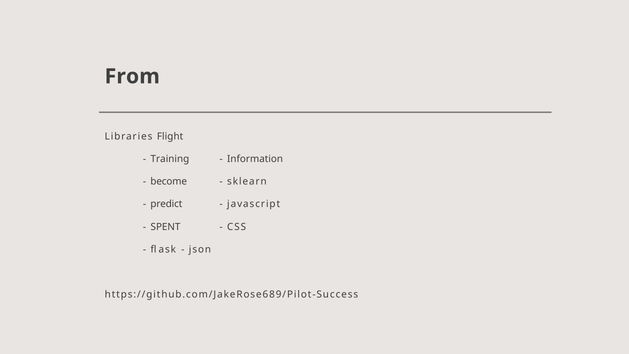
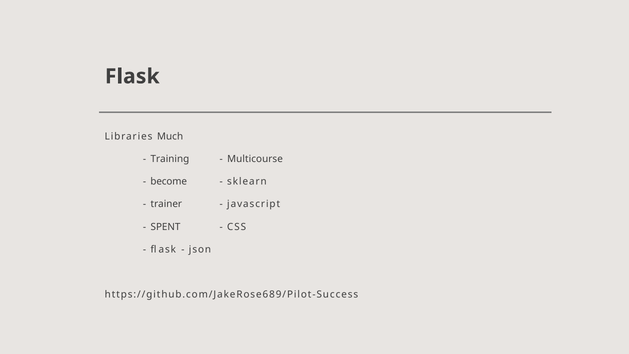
From at (132, 76): From -> Flask
Flight: Flight -> Much
Information: Information -> Multicourse
predict: predict -> trainer
